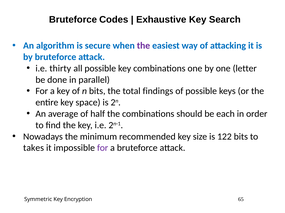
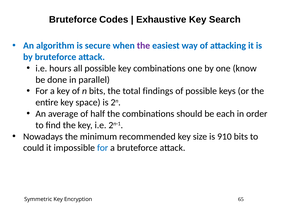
thirty: thirty -> hours
letter: letter -> know
122: 122 -> 910
takes: takes -> could
for at (103, 148) colour: purple -> blue
